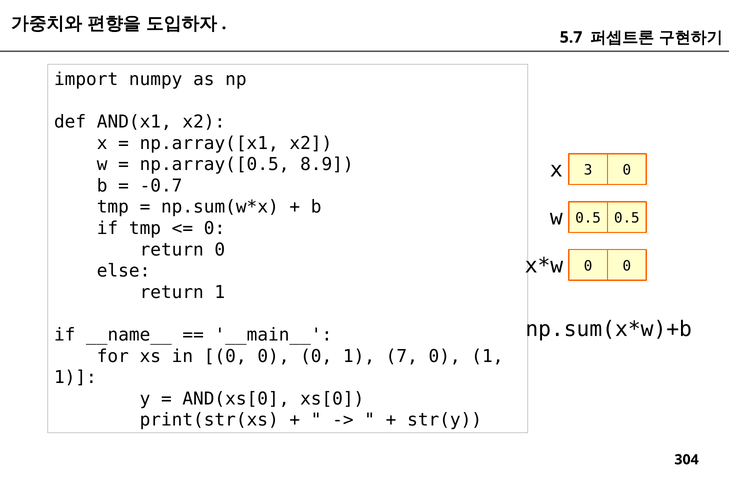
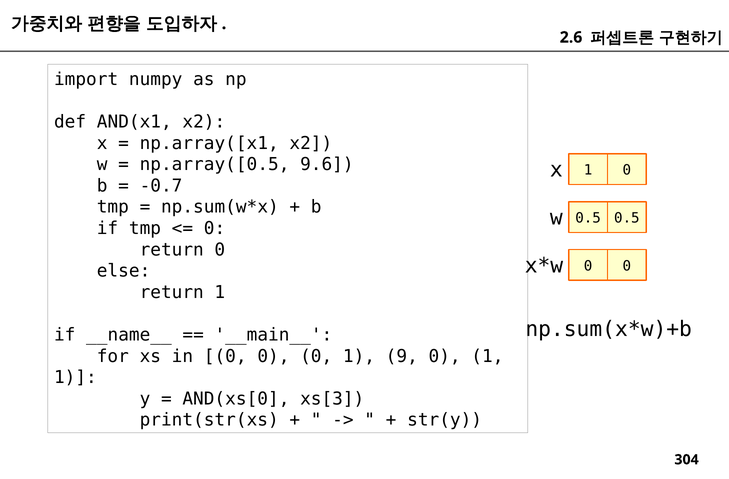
5.7: 5.7 -> 2.6
8.9: 8.9 -> 9.6
x 3: 3 -> 1
7: 7 -> 9
xs[0: xs[0 -> xs[3
